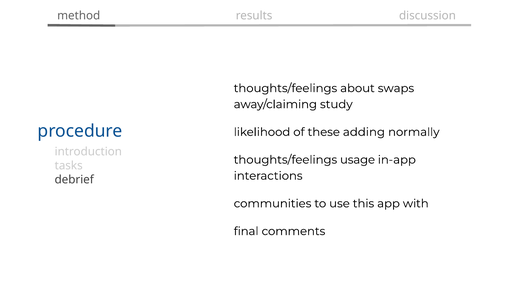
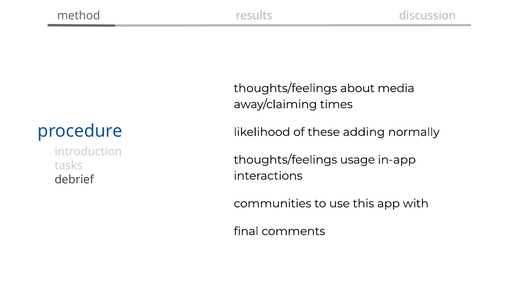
swaps: swaps -> media
study: study -> times
